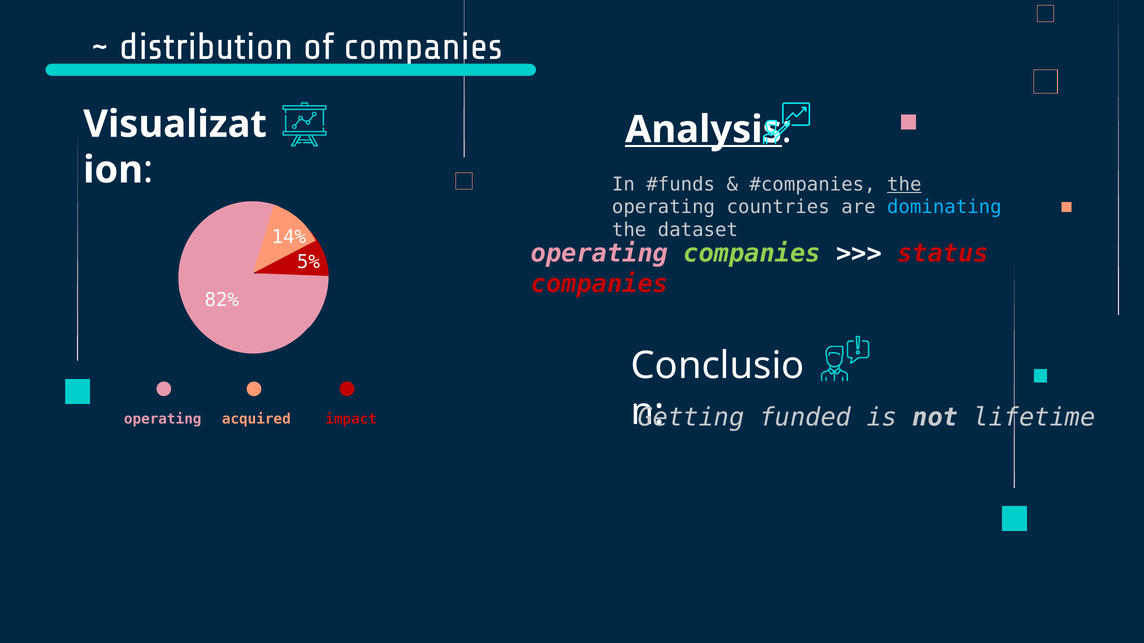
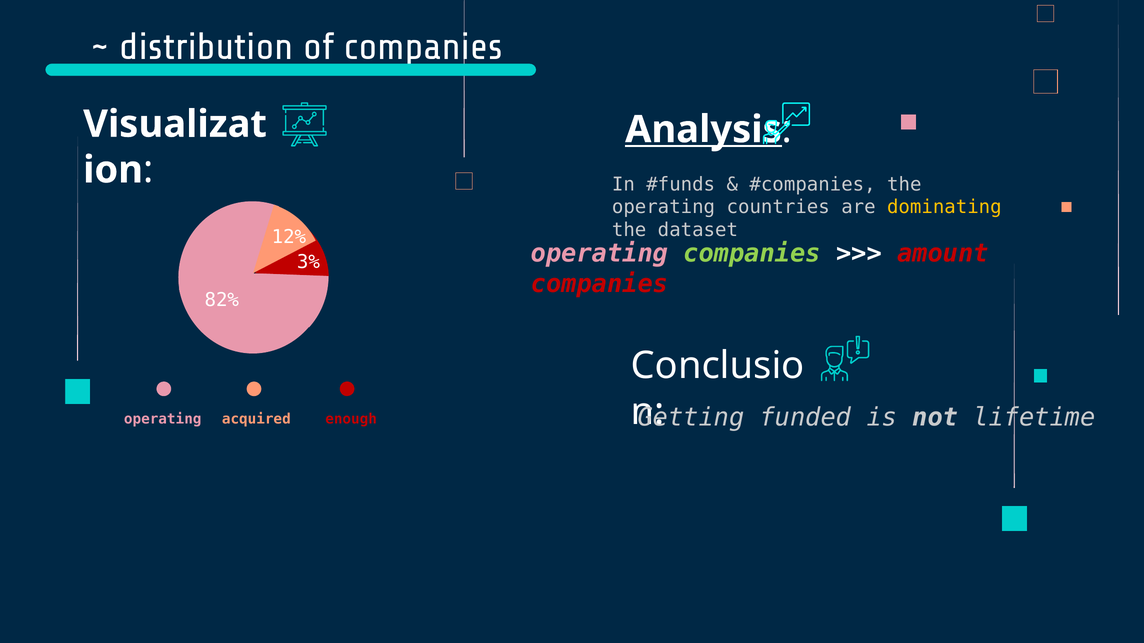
the at (904, 184) underline: present -> none
dominating colour: light blue -> yellow
14%: 14% -> 12%
status: status -> amount
5%: 5% -> 3%
impact: impact -> enough
